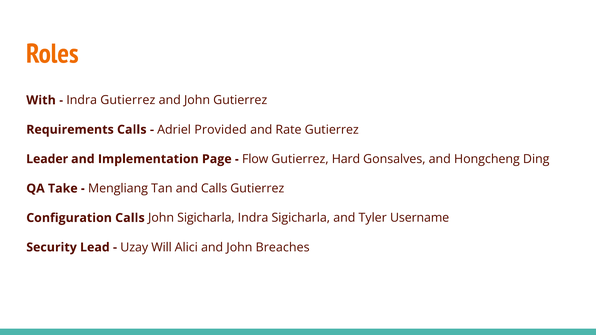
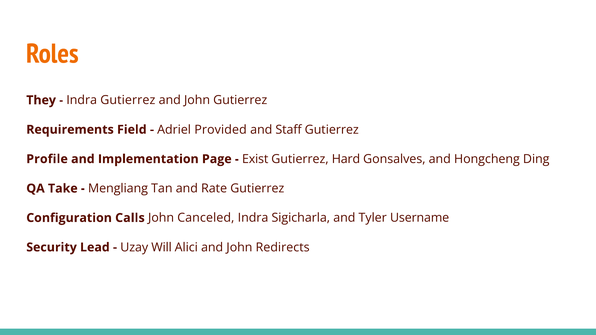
With: With -> They
Requirements Calls: Calls -> Field
Rate: Rate -> Staff
Leader: Leader -> Profile
Flow: Flow -> Exist
and Calls: Calls -> Rate
John Sigicharla: Sigicharla -> Canceled
Breaches: Breaches -> Redirects
